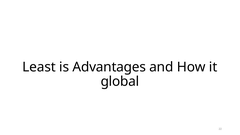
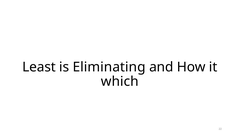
Advantages: Advantages -> Eliminating
global: global -> which
